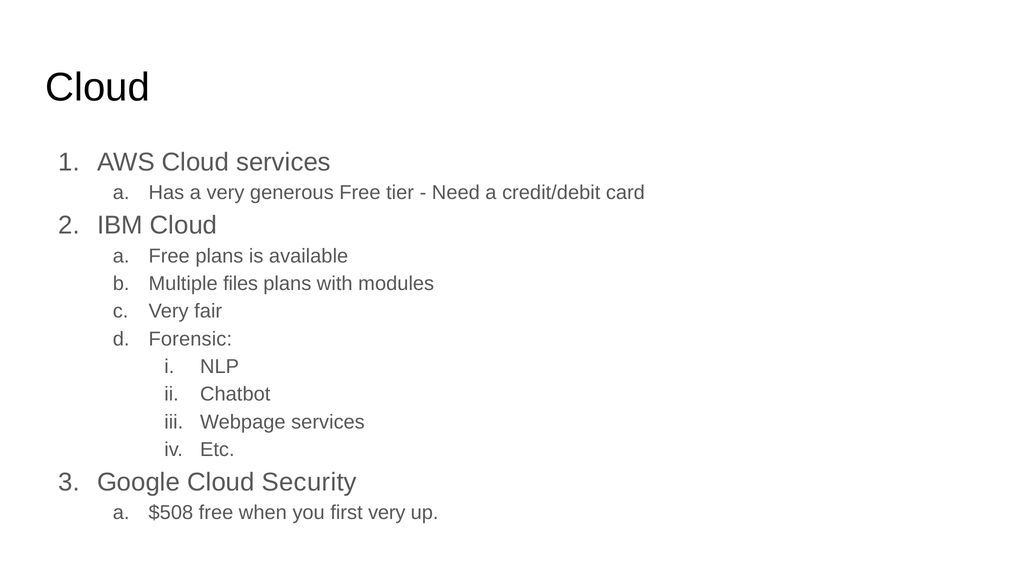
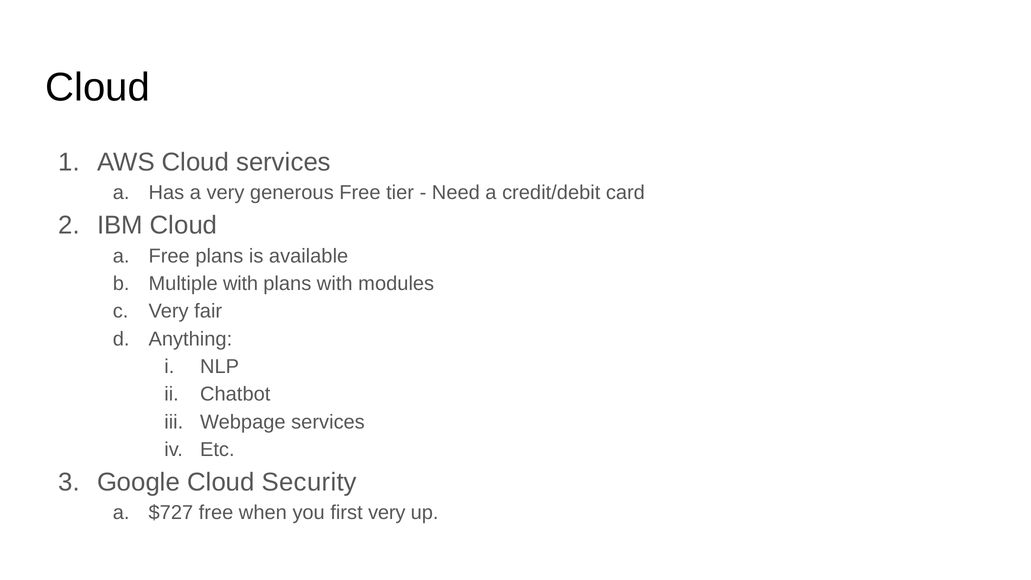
Multiple files: files -> with
Forensic: Forensic -> Anything
$508: $508 -> $727
